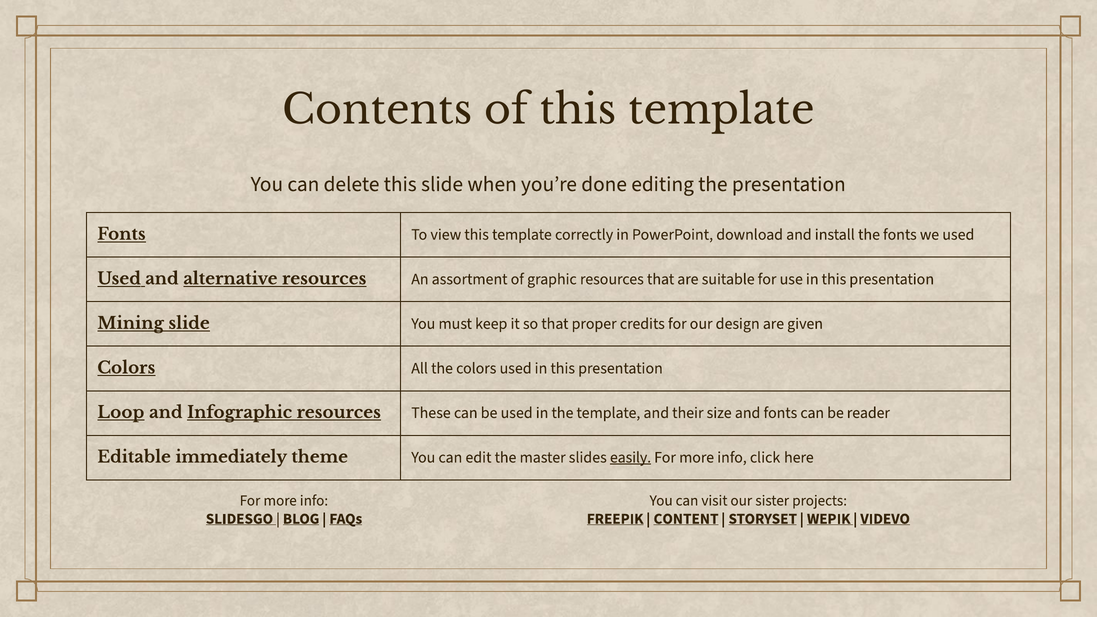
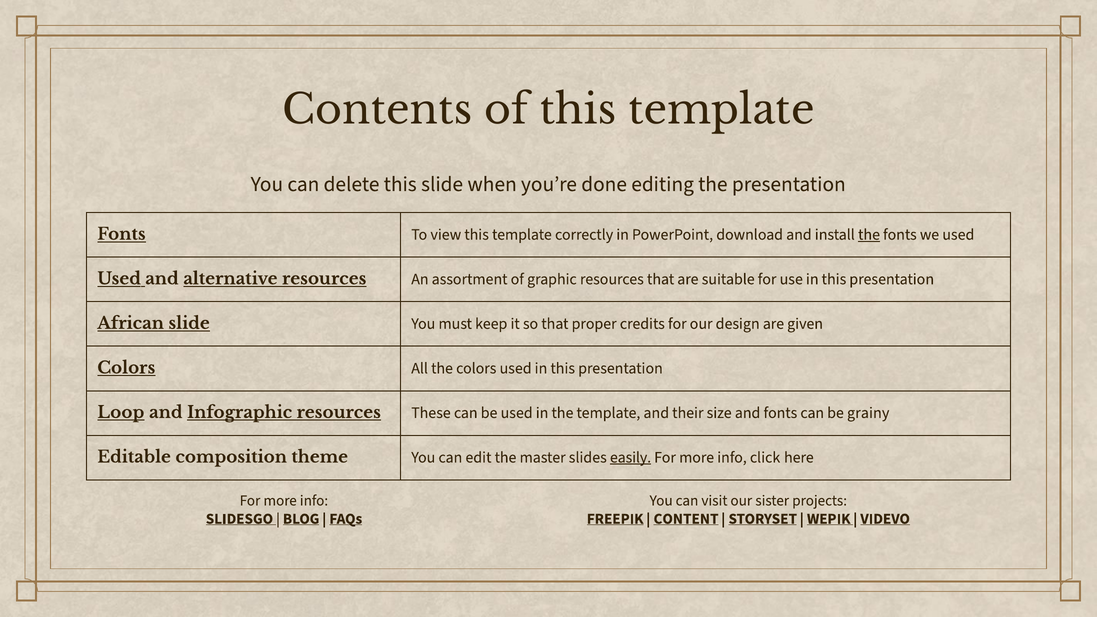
the at (869, 234) underline: none -> present
Mining: Mining -> African
reader: reader -> grainy
immediately: immediately -> composition
